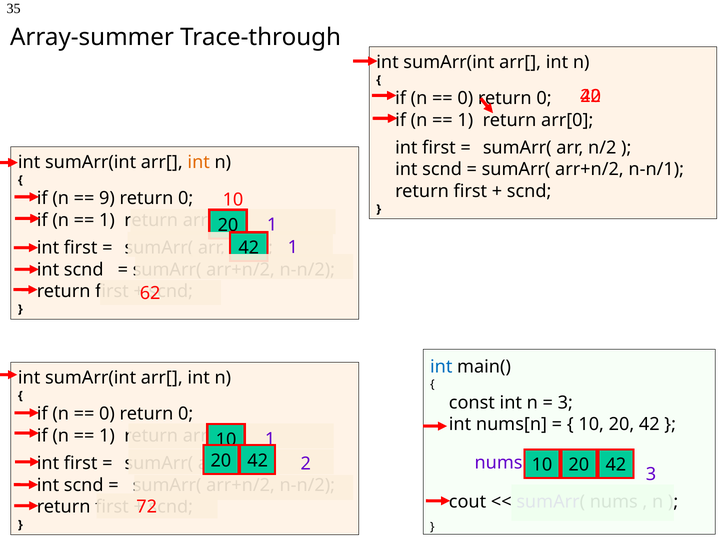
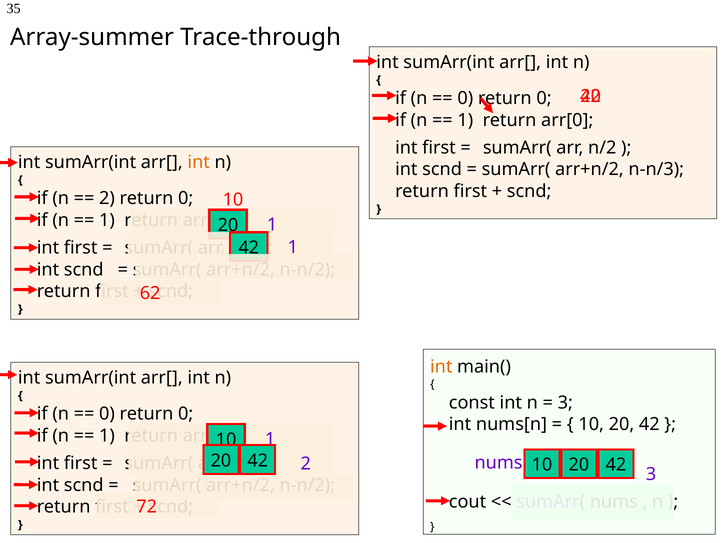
n-n/1: n-n/1 -> n-n/3
9 at (107, 199): 9 -> 2
int at (441, 367) colour: blue -> orange
